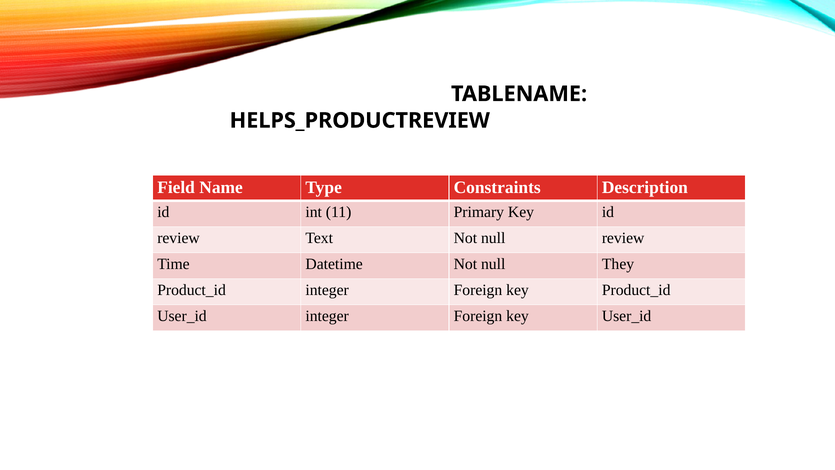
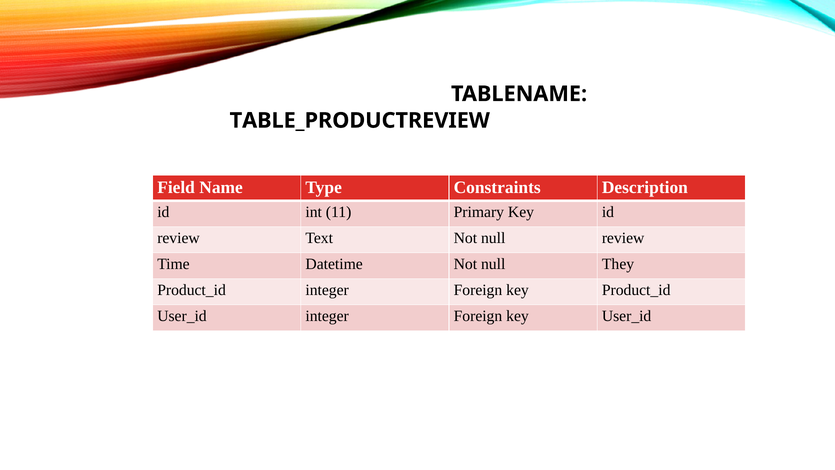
HELPS_PRODUCTREVIEW: HELPS_PRODUCTREVIEW -> TABLE_PRODUCTREVIEW
